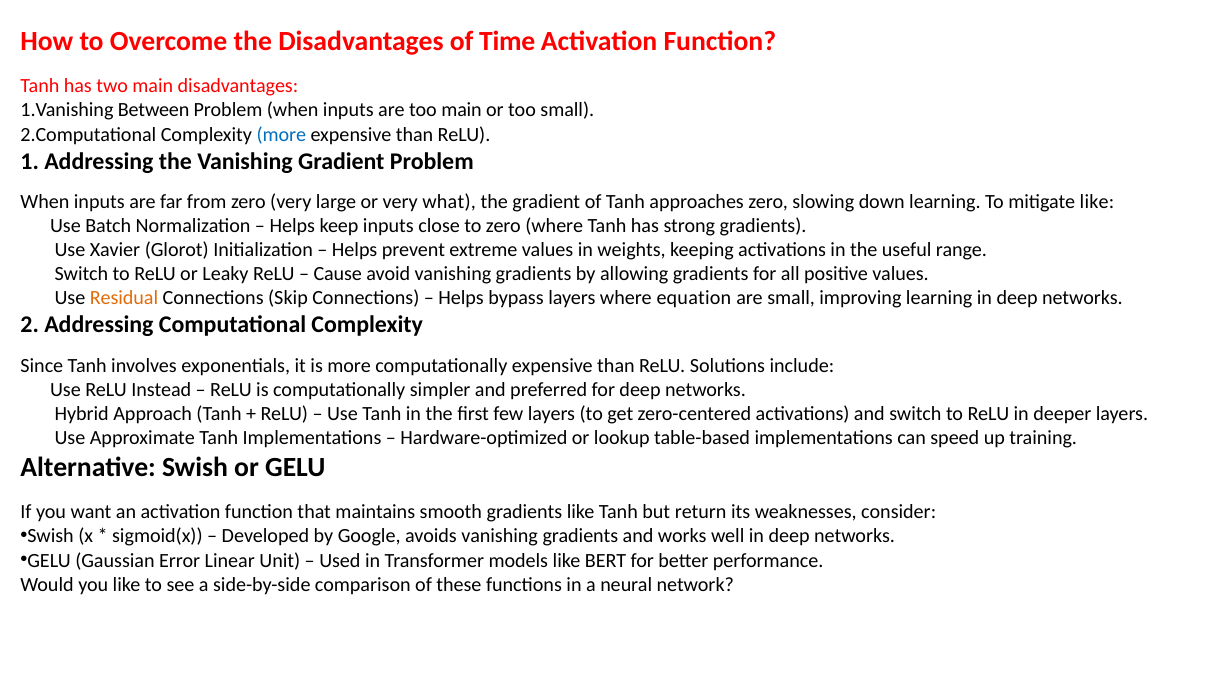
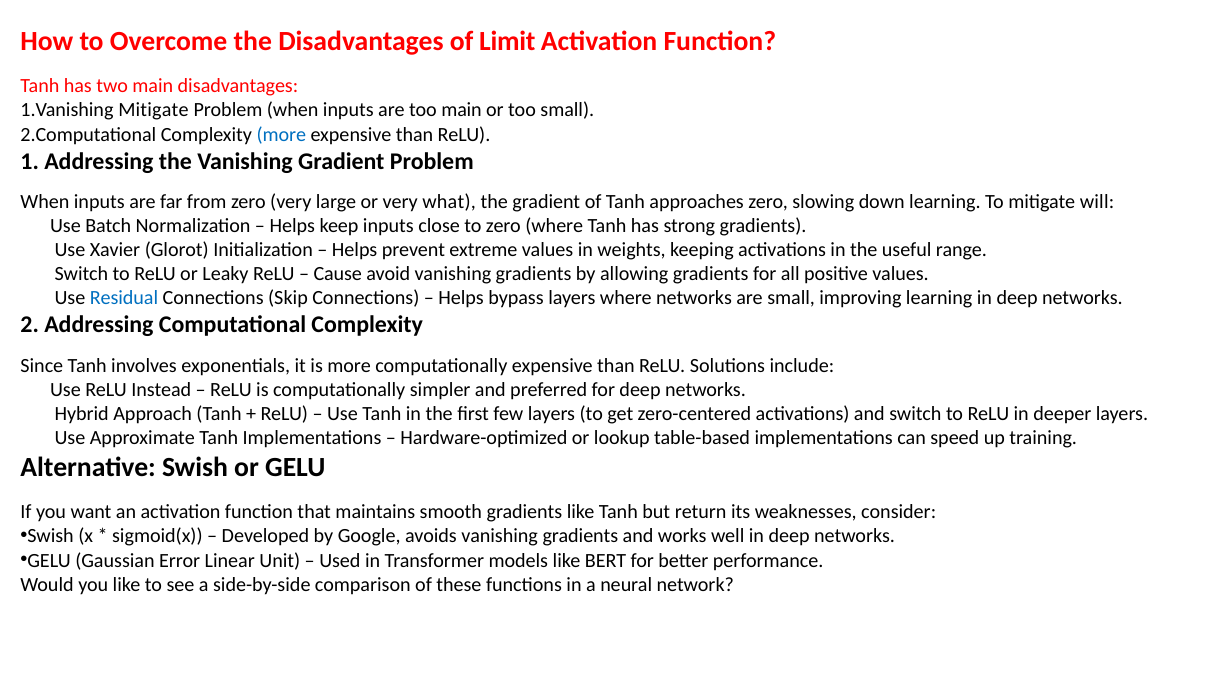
Time: Time -> Limit
Between at (154, 110): Between -> Mitigate
mitigate like: like -> will
Residual colour: orange -> blue
where equation: equation -> networks
